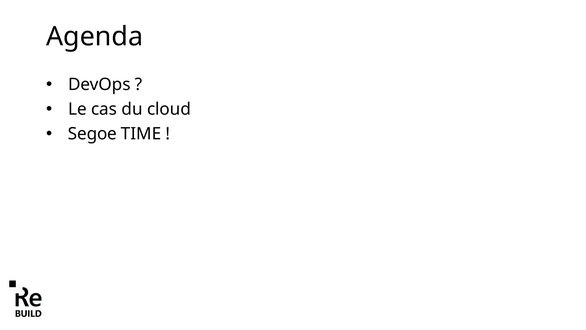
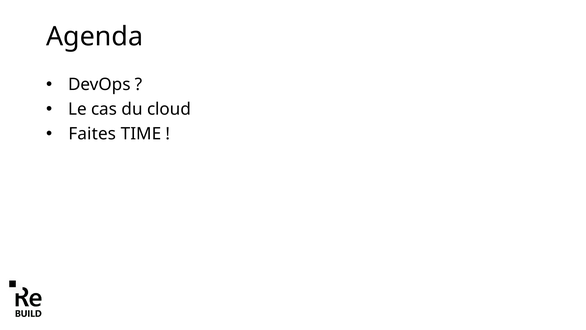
Segoe: Segoe -> Faites
